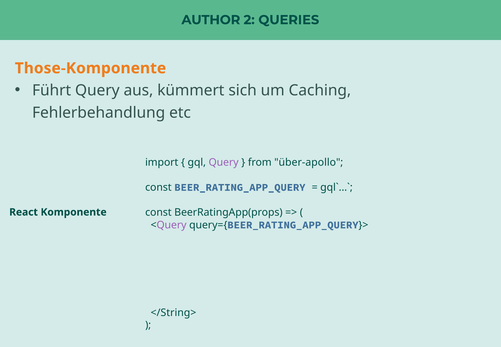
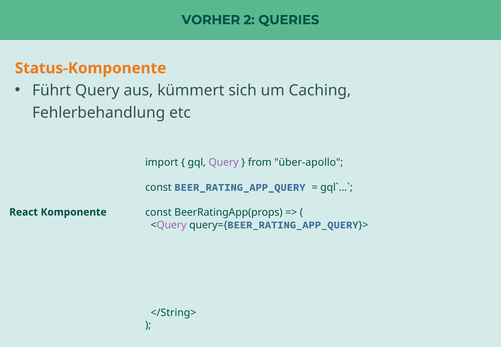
AUTHOR: AUTHOR -> VORHER
Those-Komponente: Those-Komponente -> Status-Komponente
